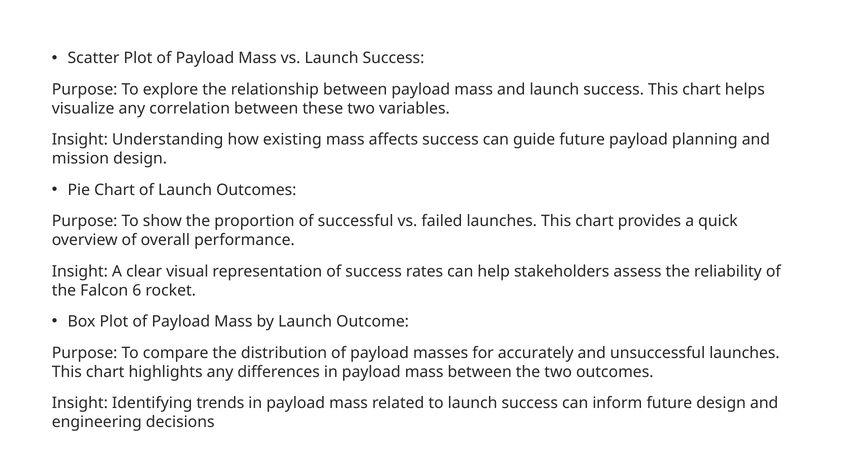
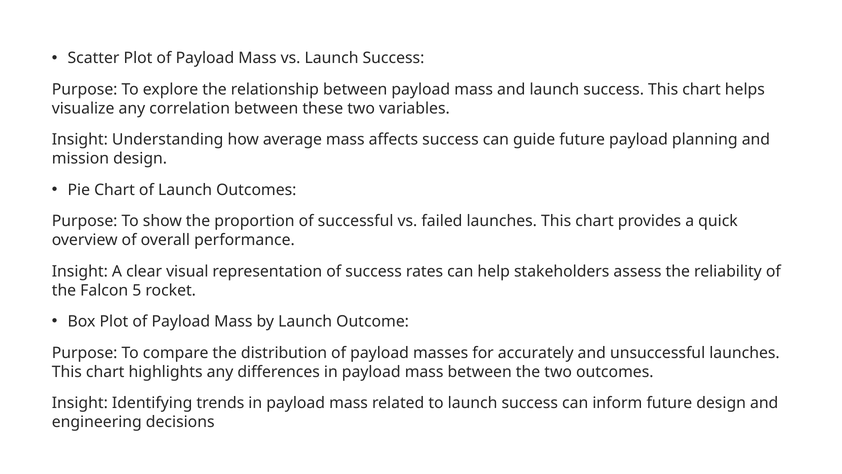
existing: existing -> average
6: 6 -> 5
